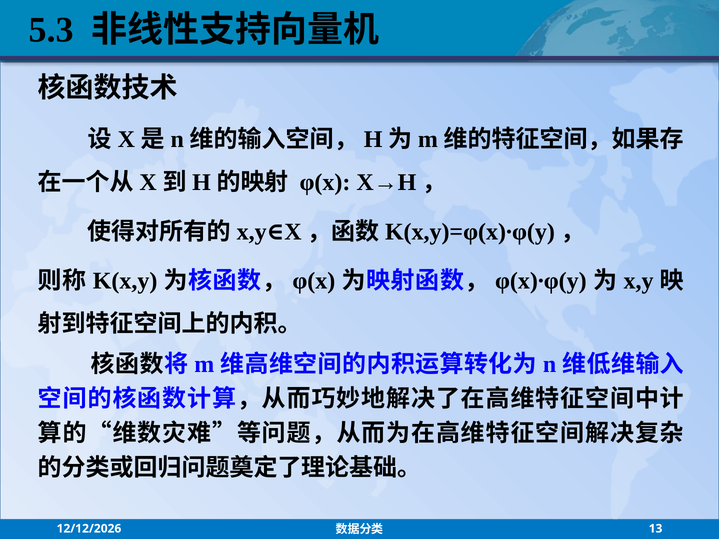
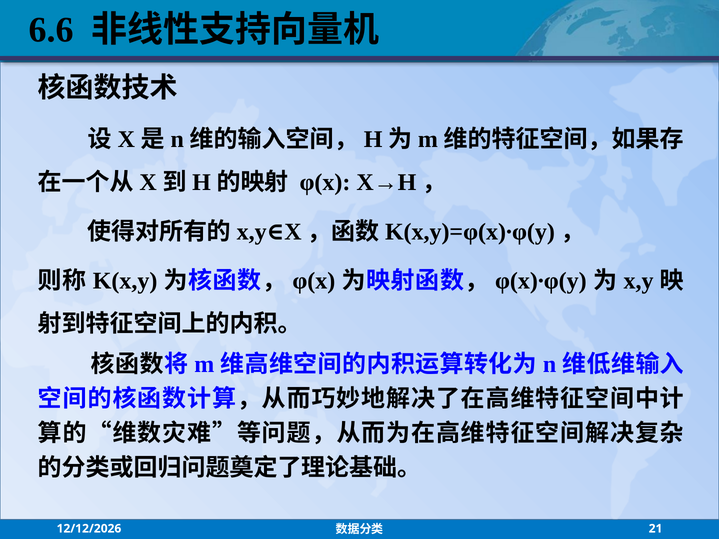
5.3: 5.3 -> 6.6
13: 13 -> 21
